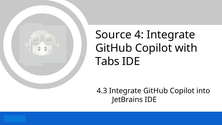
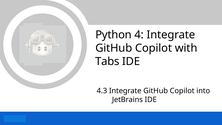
Source: Source -> Python
